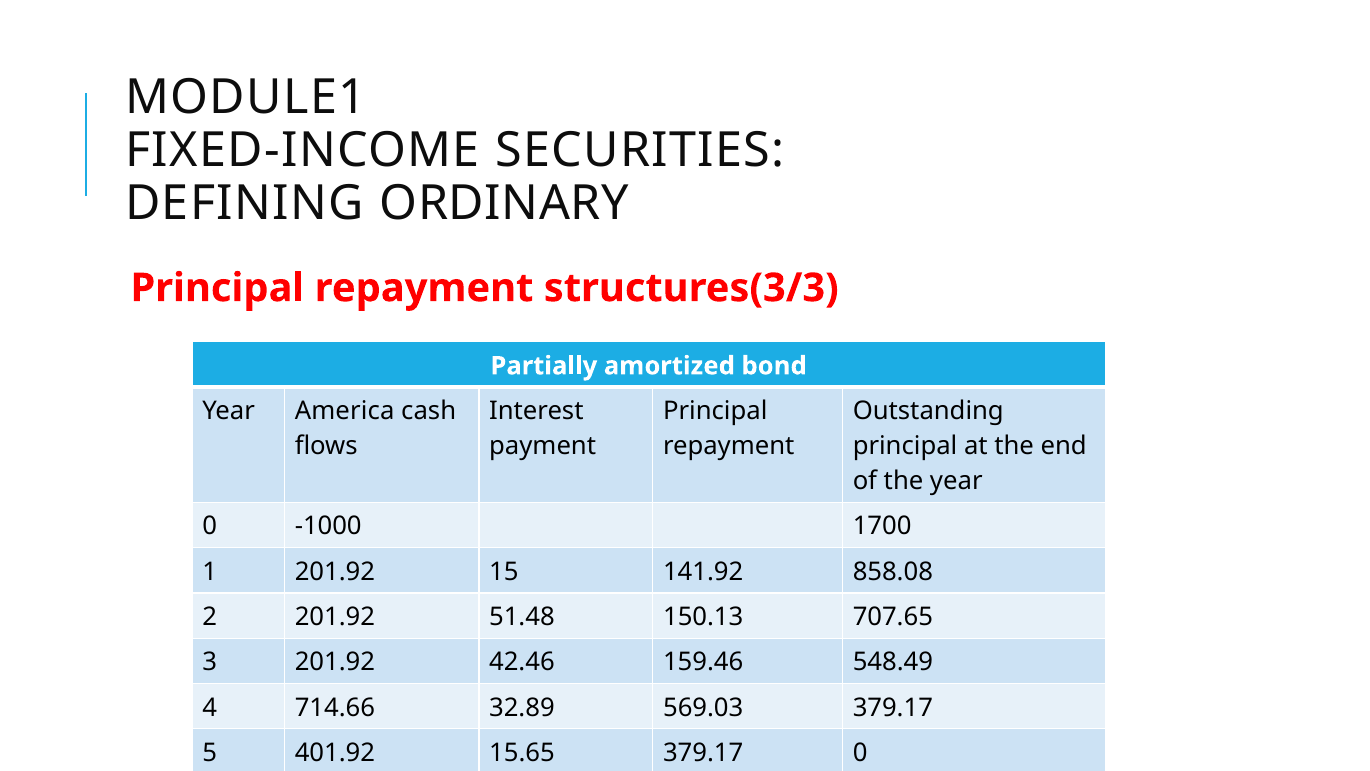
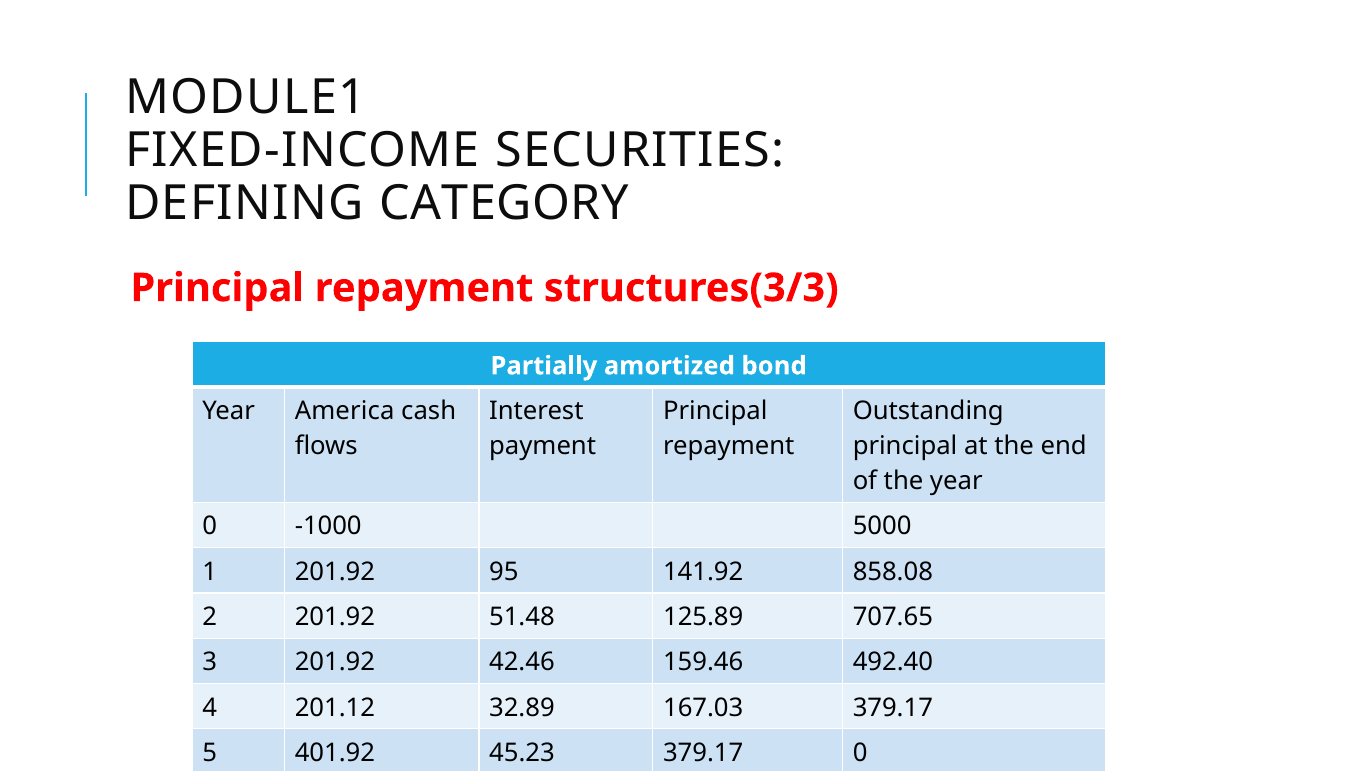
ORDINARY: ORDINARY -> CATEGORY
1700: 1700 -> 5000
15: 15 -> 95
150.13: 150.13 -> 125.89
548.49: 548.49 -> 492.40
714.66: 714.66 -> 201.12
569.03: 569.03 -> 167.03
15.65: 15.65 -> 45.23
